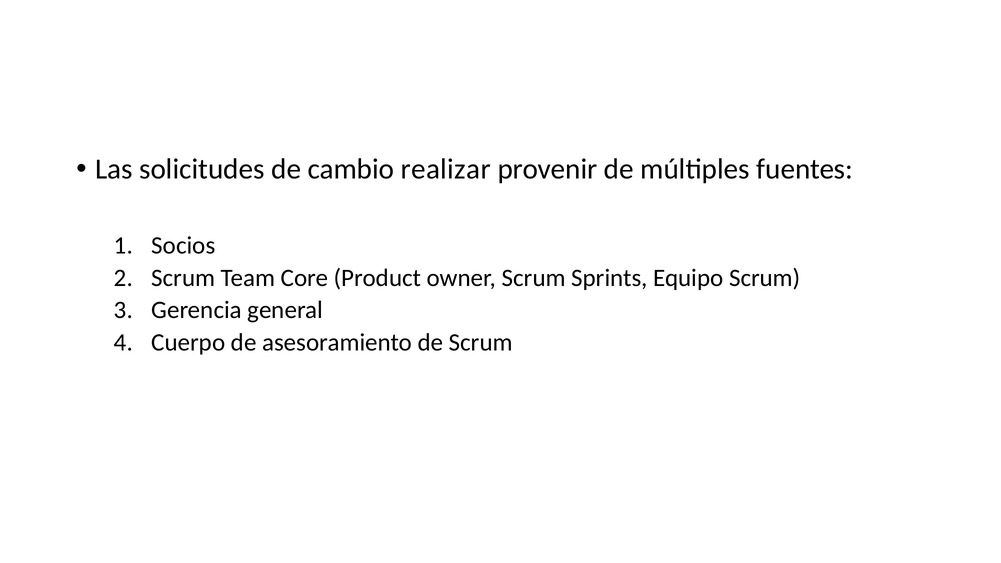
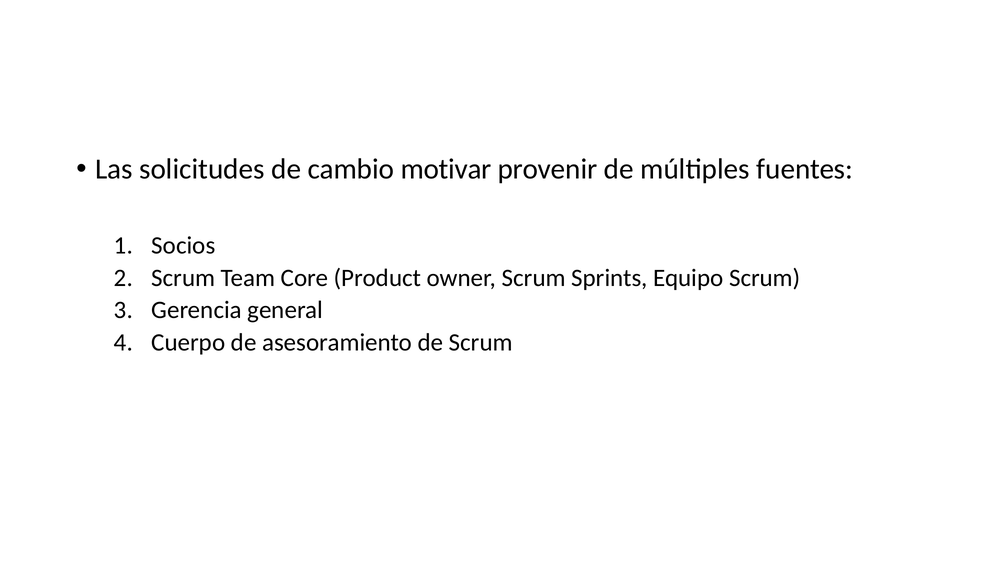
realizar: realizar -> motivar
